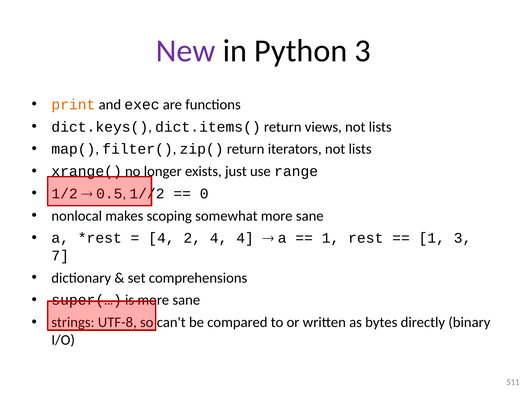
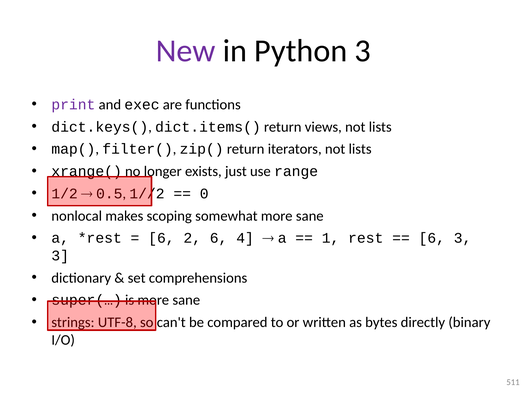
print colour: orange -> purple
4 at (161, 238): 4 -> 6
2 4: 4 -> 6
1 at (432, 238): 1 -> 6
7 at (60, 256): 7 -> 3
